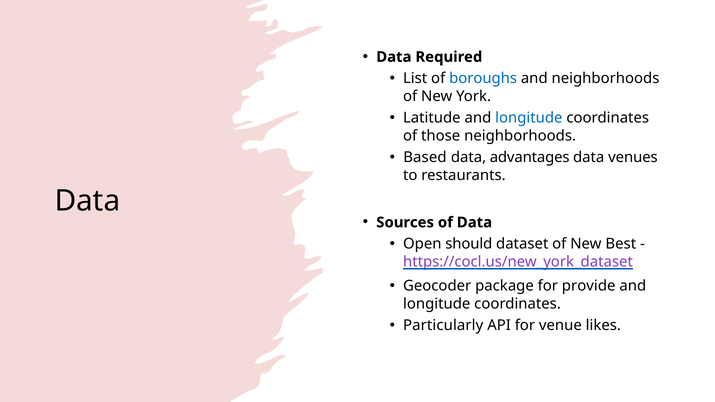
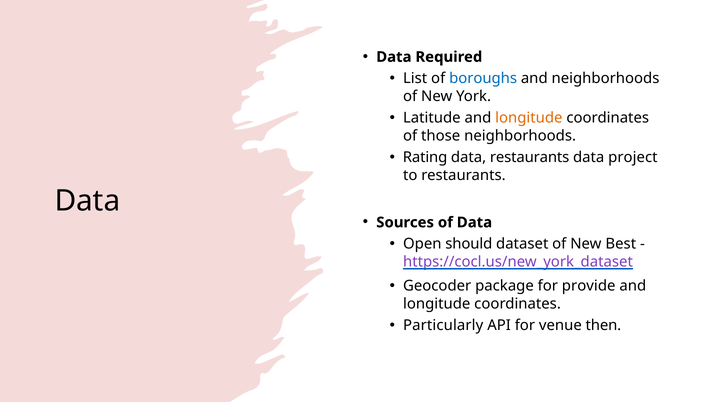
longitude at (529, 118) colour: blue -> orange
Based: Based -> Rating
data advantages: advantages -> restaurants
venues: venues -> project
likes: likes -> then
